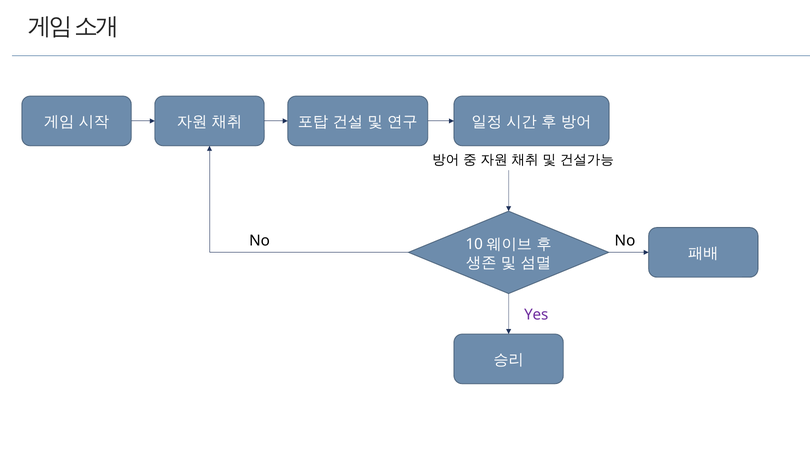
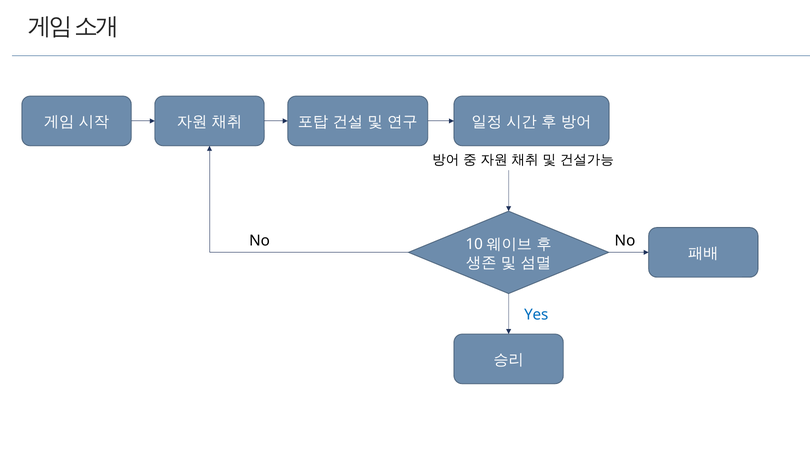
Yes colour: purple -> blue
